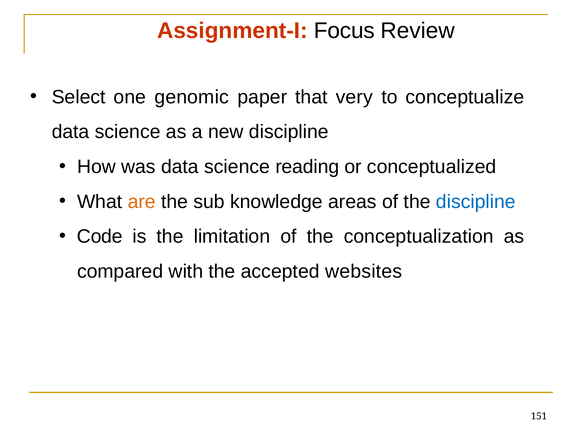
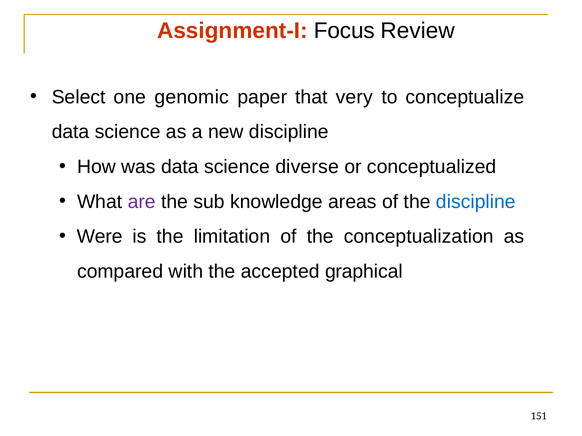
reading: reading -> diverse
are colour: orange -> purple
Code: Code -> Were
websites: websites -> graphical
